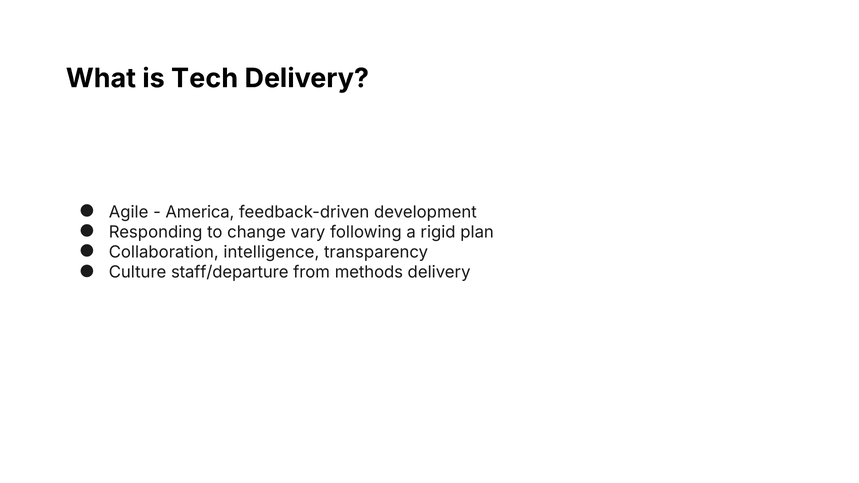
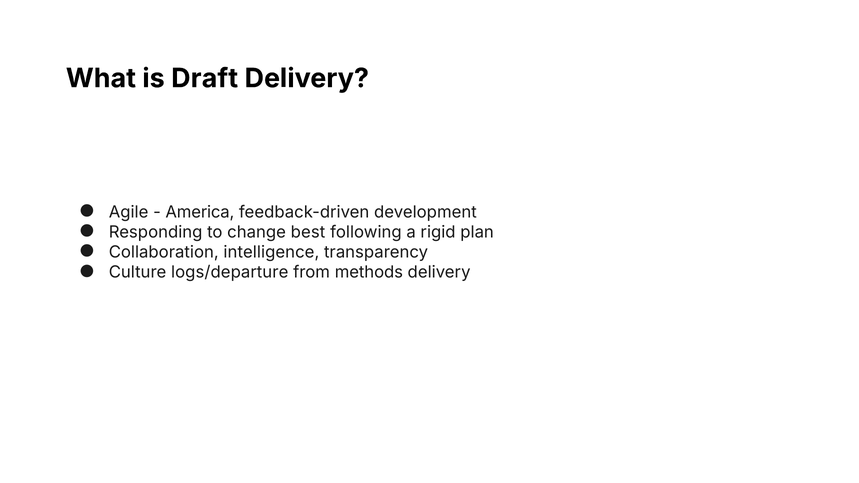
Tech: Tech -> Draft
vary: vary -> best
staff/departure: staff/departure -> logs/departure
